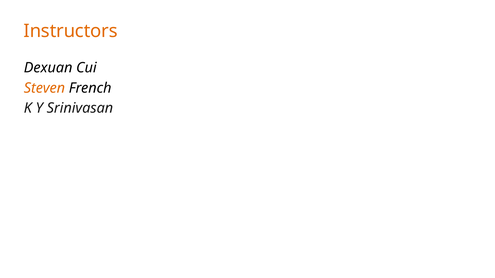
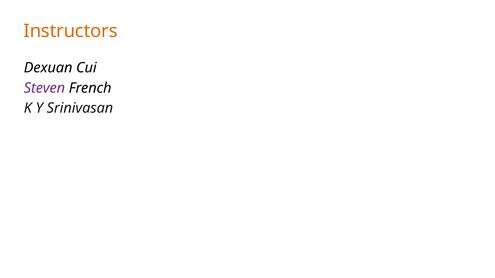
Steven colour: orange -> purple
